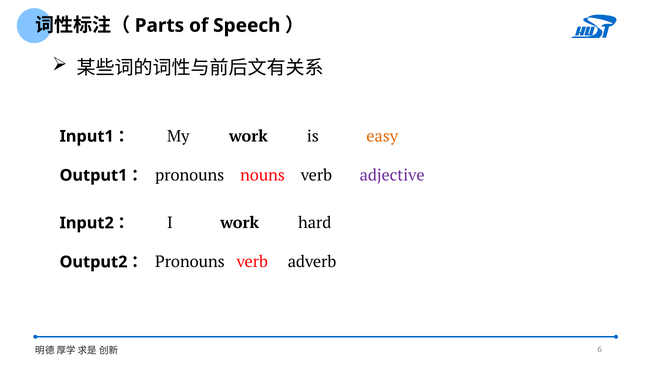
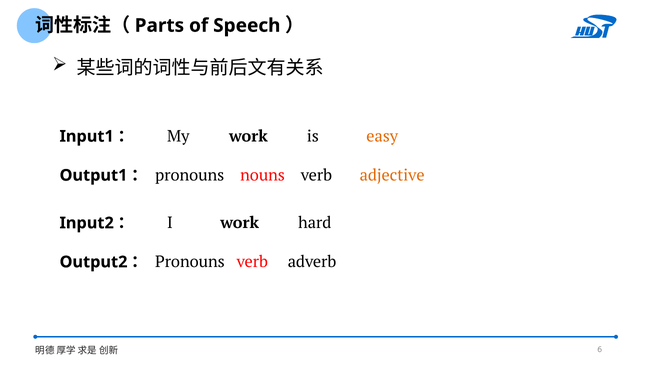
adjective colour: purple -> orange
